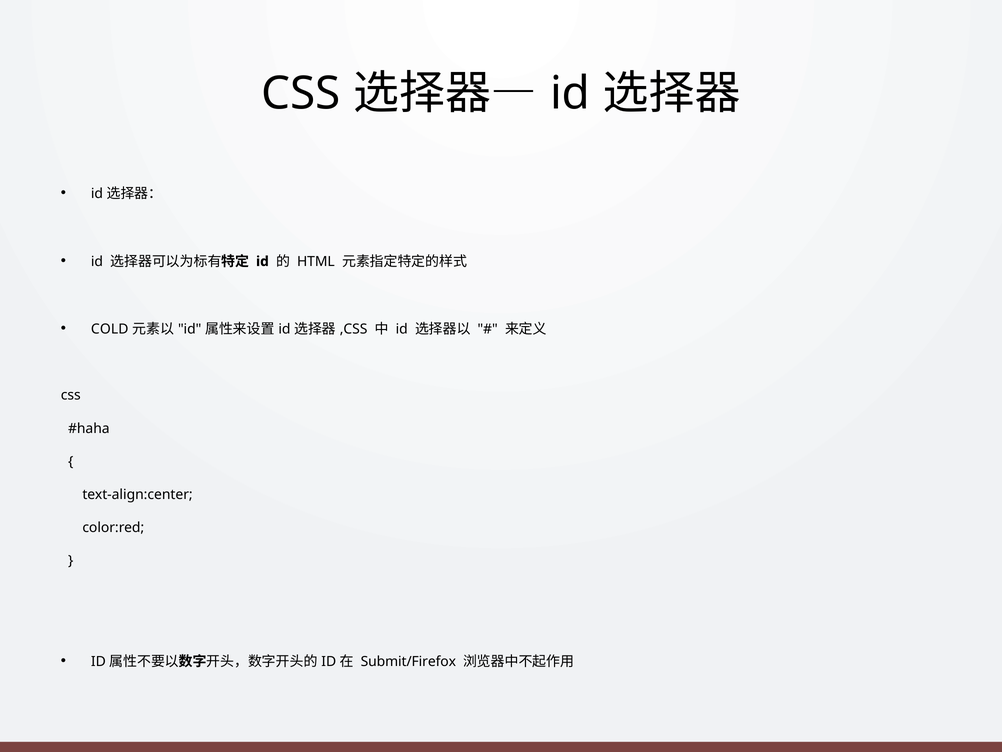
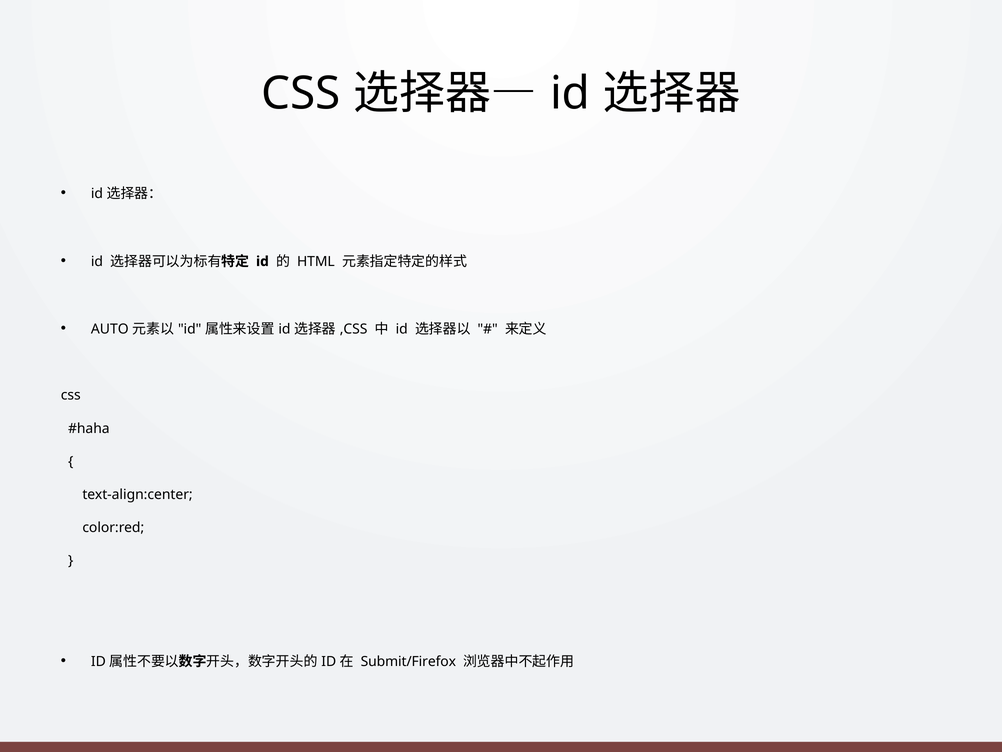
COLD: COLD -> AUTO
